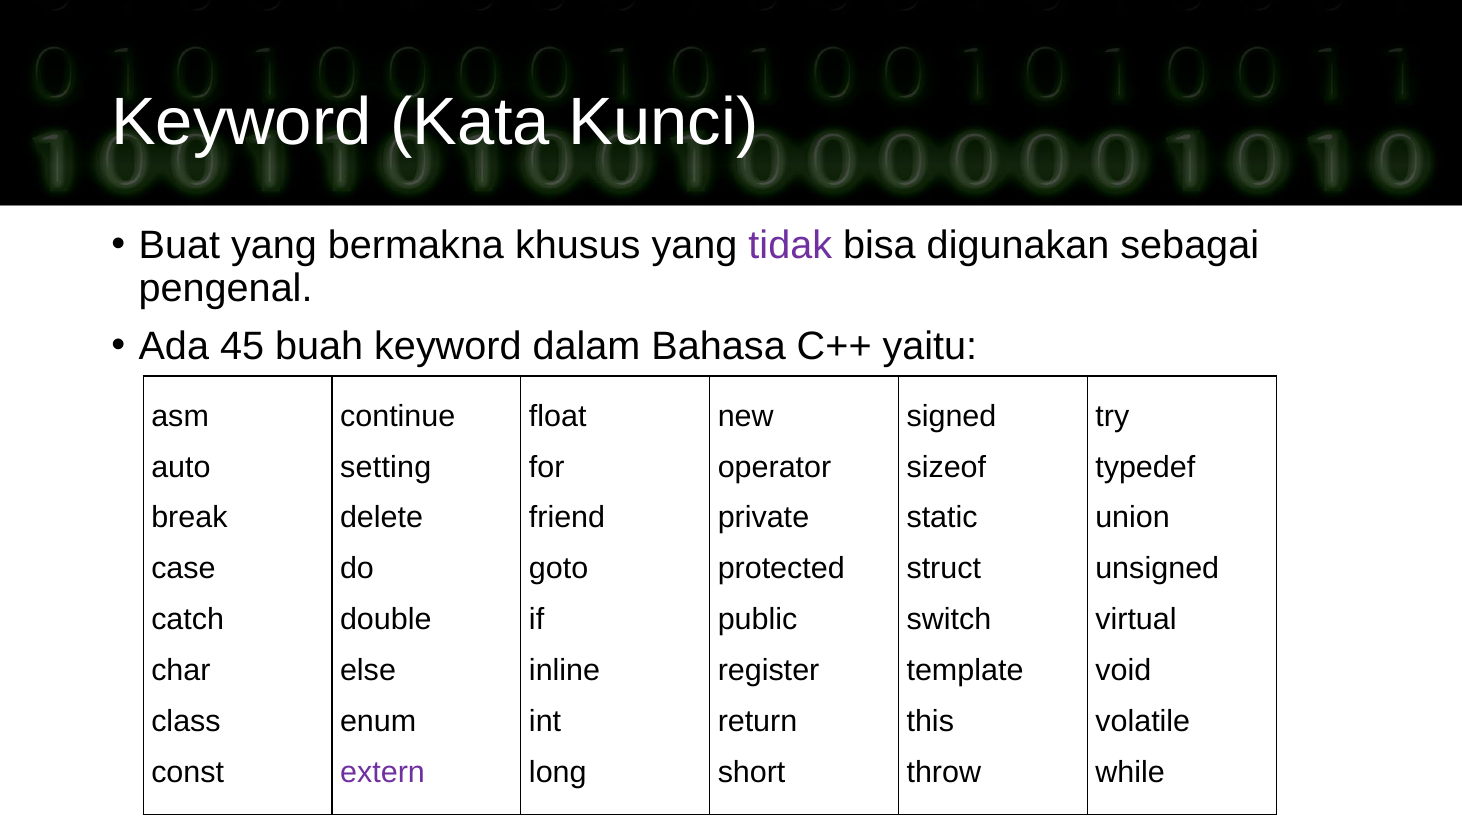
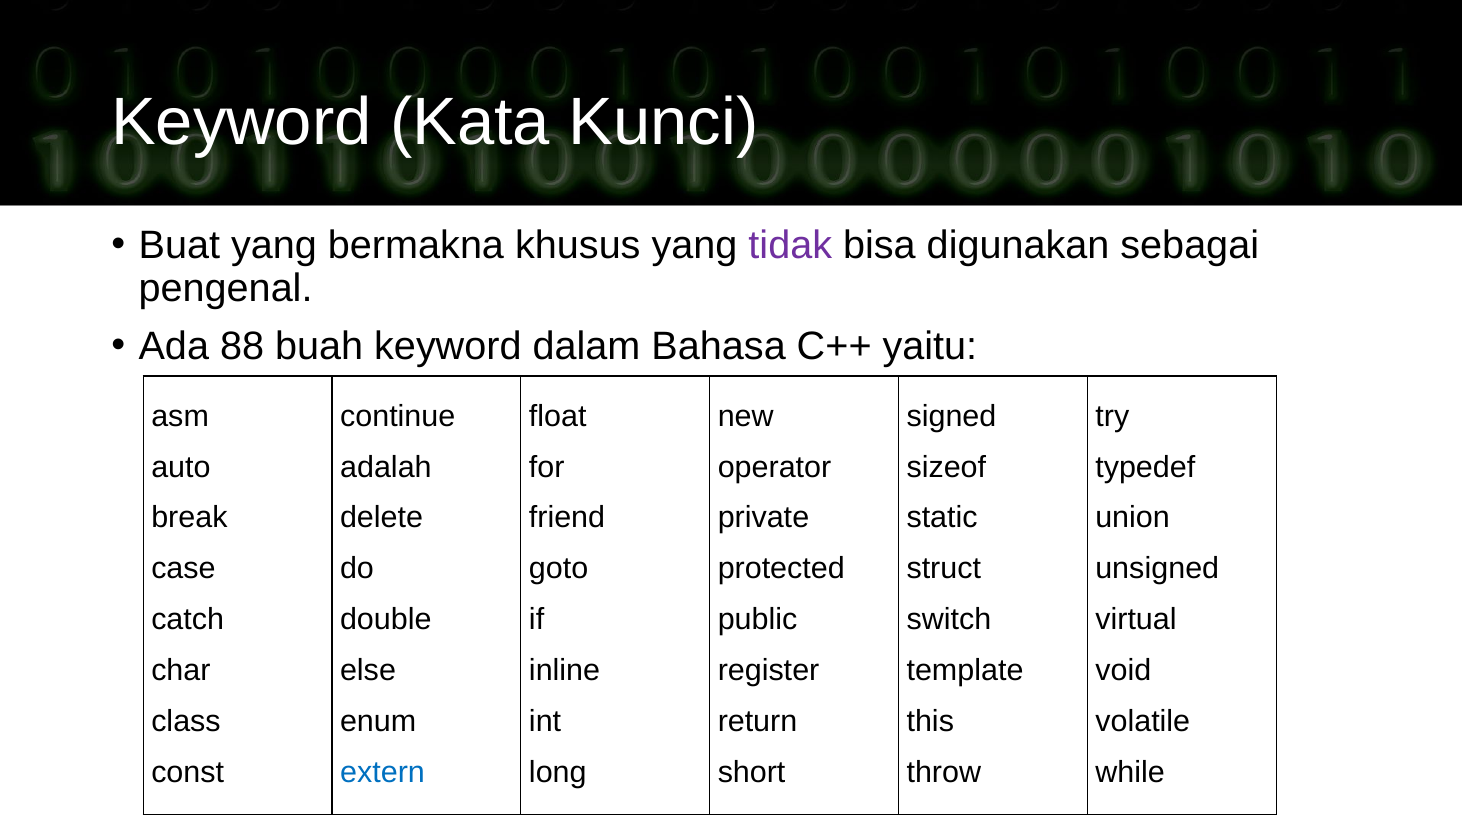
45: 45 -> 88
setting: setting -> adalah
extern colour: purple -> blue
